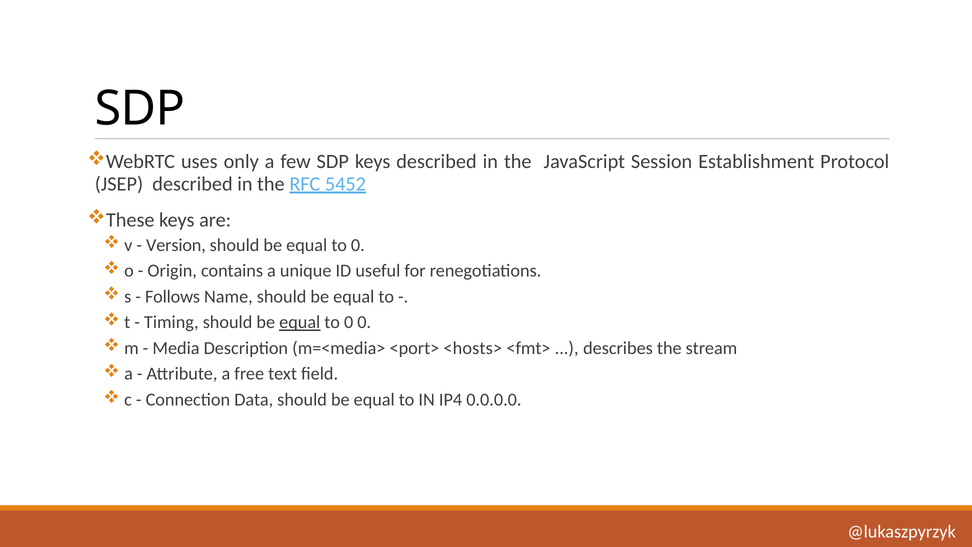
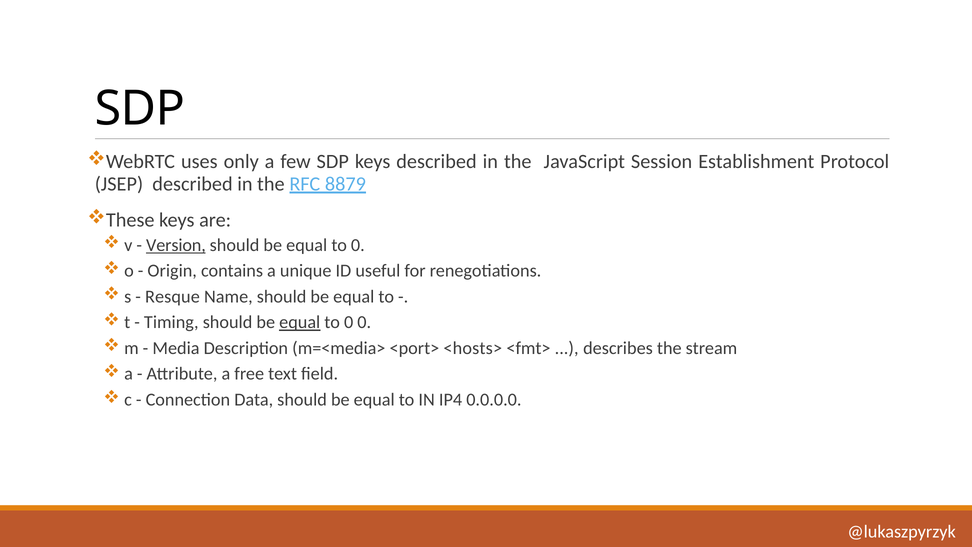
5452: 5452 -> 8879
Version underline: none -> present
Follows: Follows -> Resque
